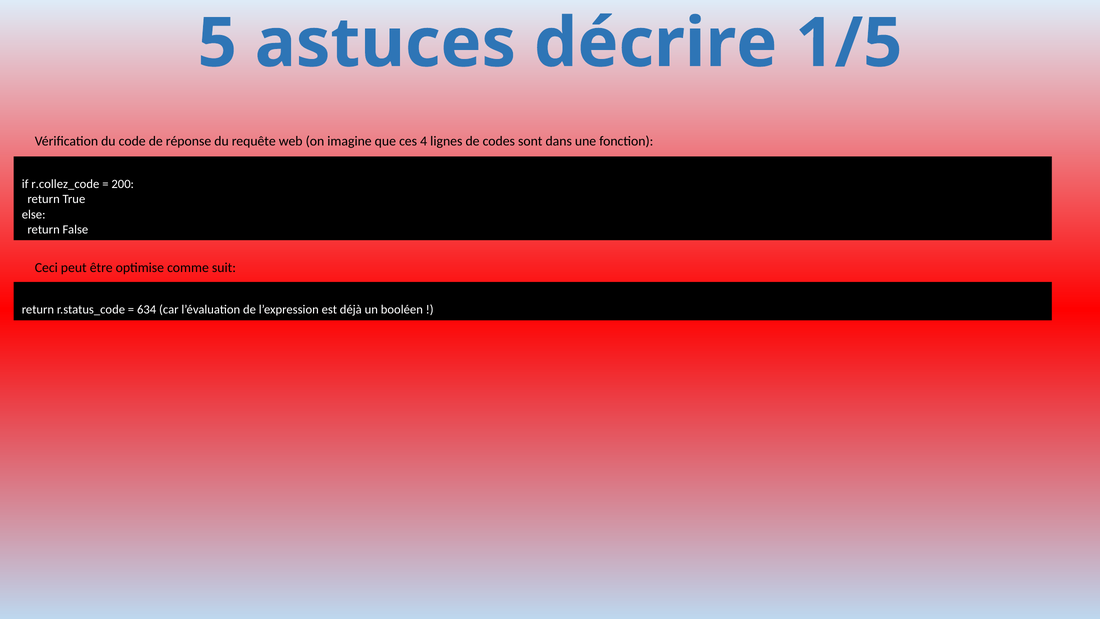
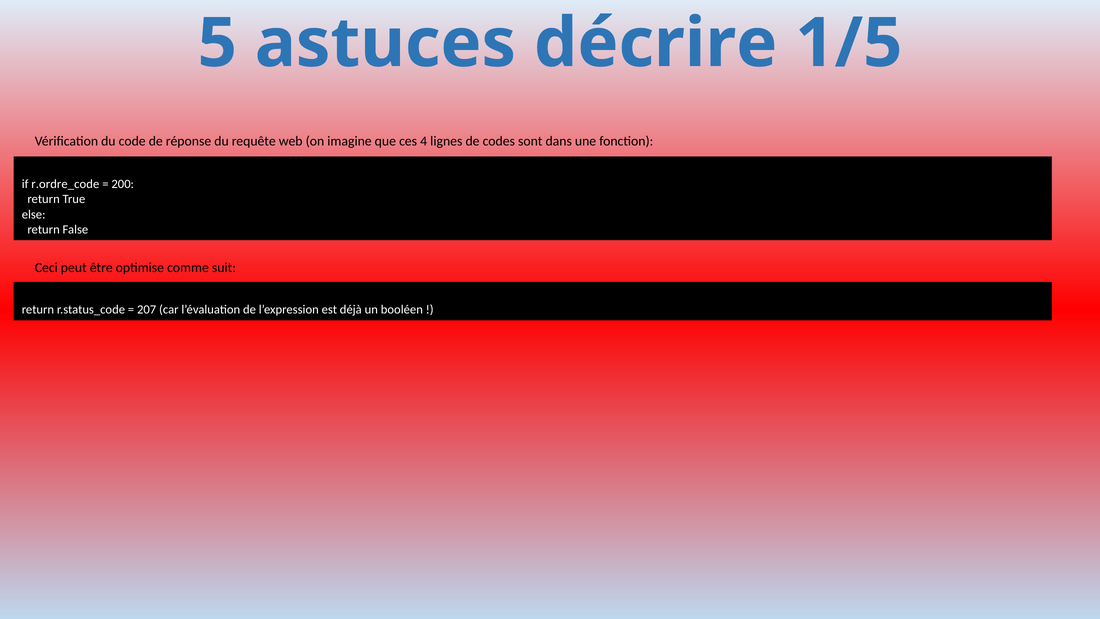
r.collez_code: r.collez_code -> r.ordre_code
634: 634 -> 207
